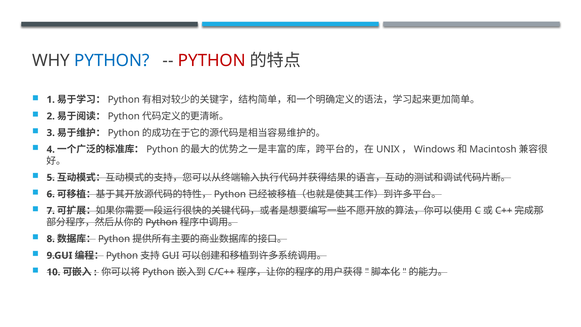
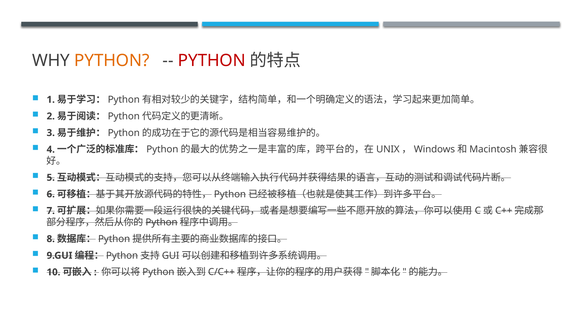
PYTHON at (112, 60) colour: blue -> orange
